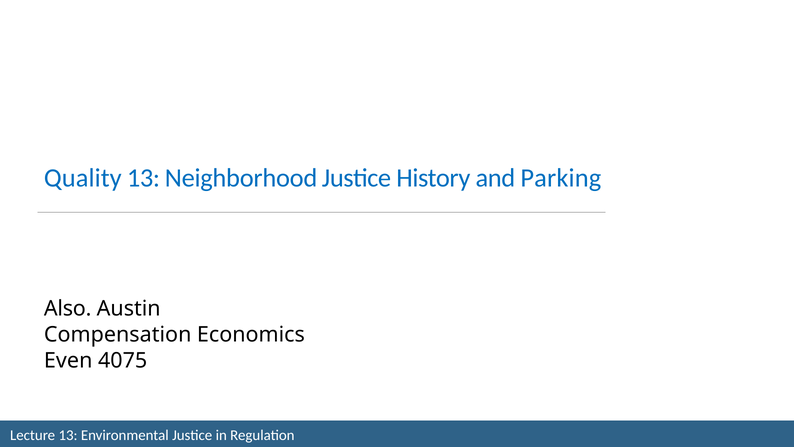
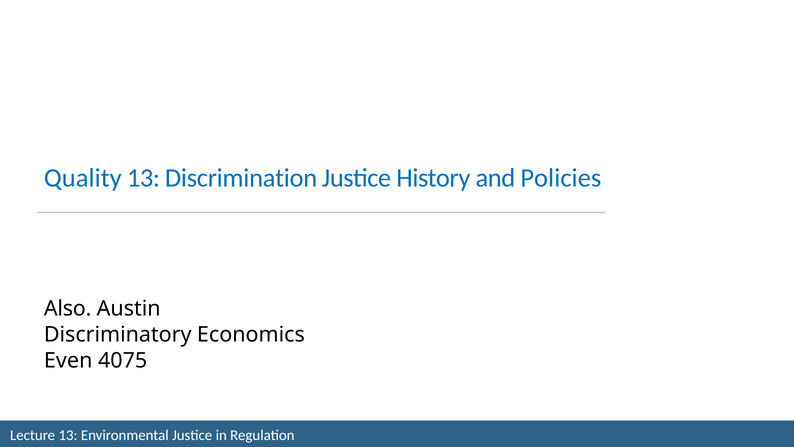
Neighborhood: Neighborhood -> Discrimination
Parking: Parking -> Policies
Compensation: Compensation -> Discriminatory
